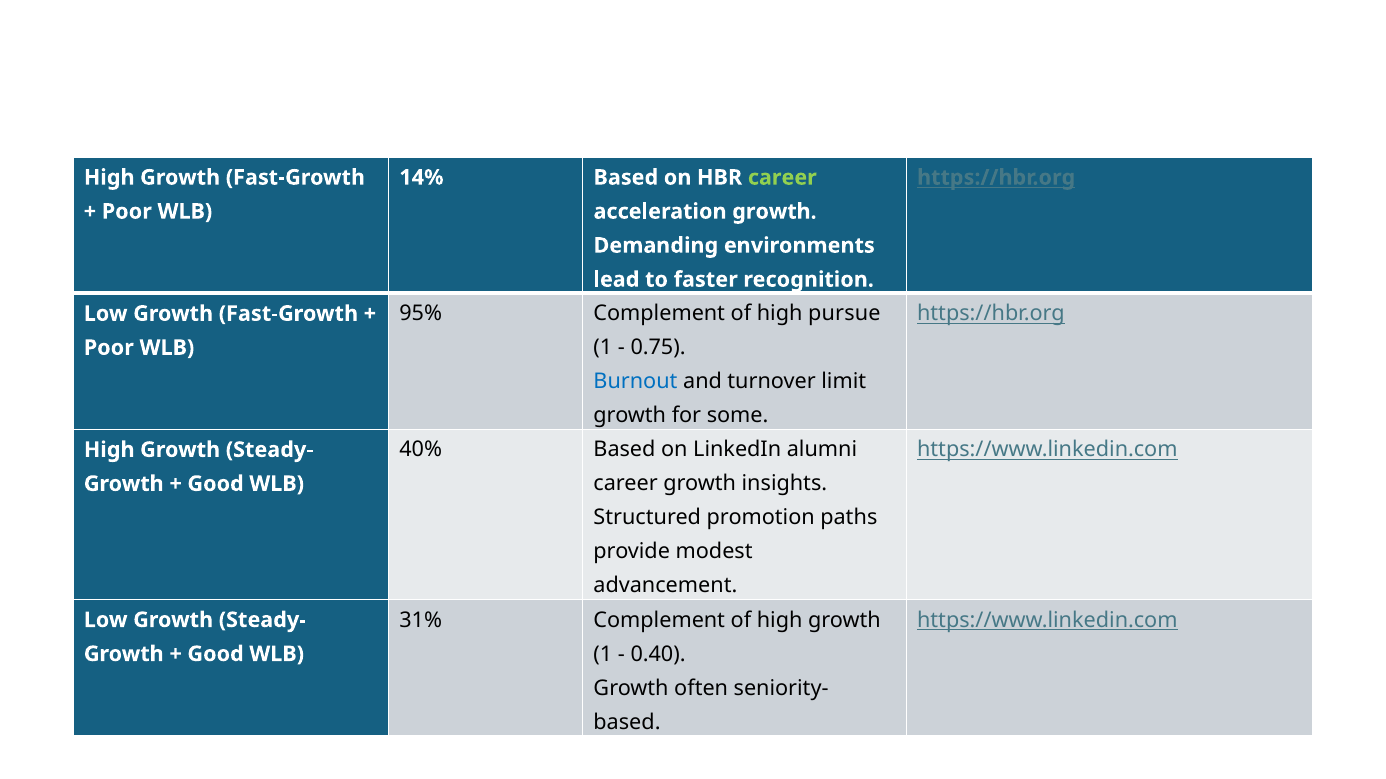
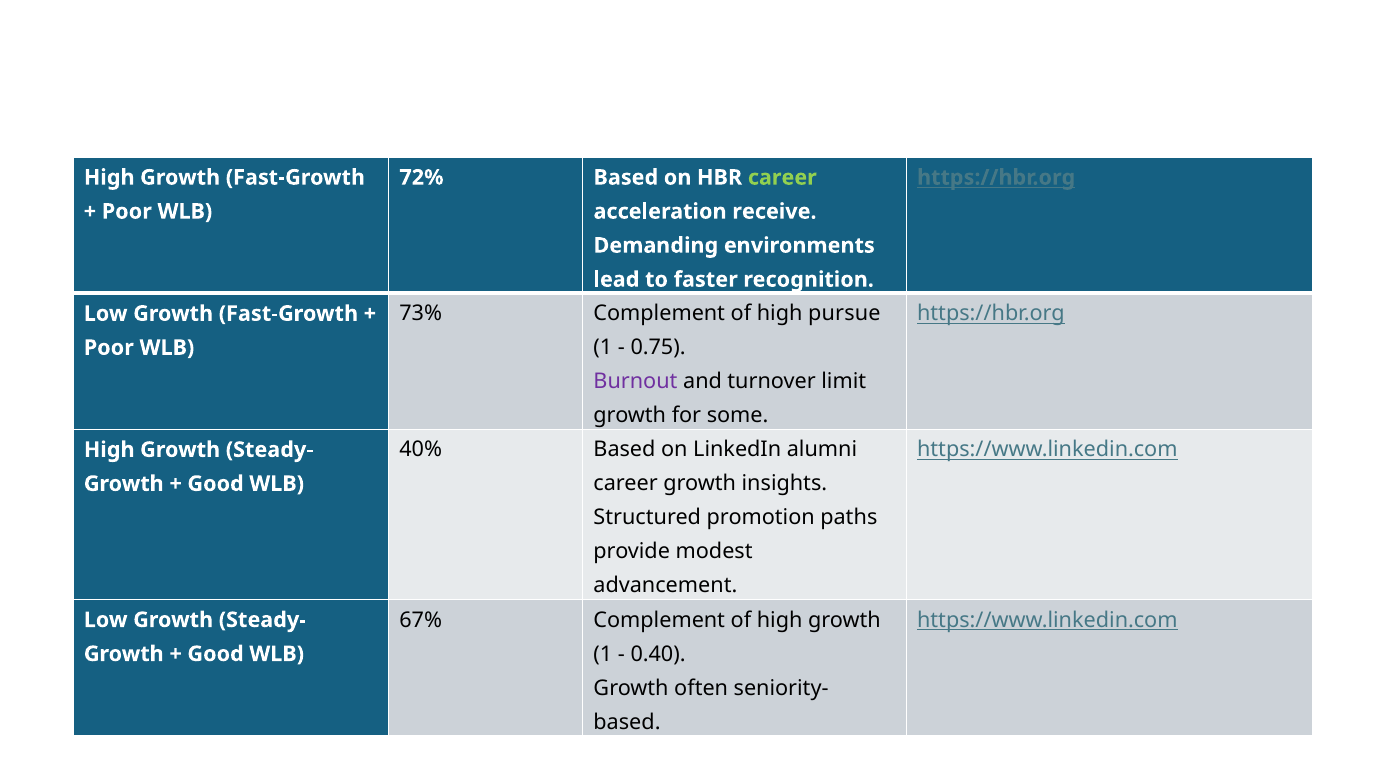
14%: 14% -> 72%
acceleration growth: growth -> receive
95%: 95% -> 73%
Burnout colour: blue -> purple
31%: 31% -> 67%
